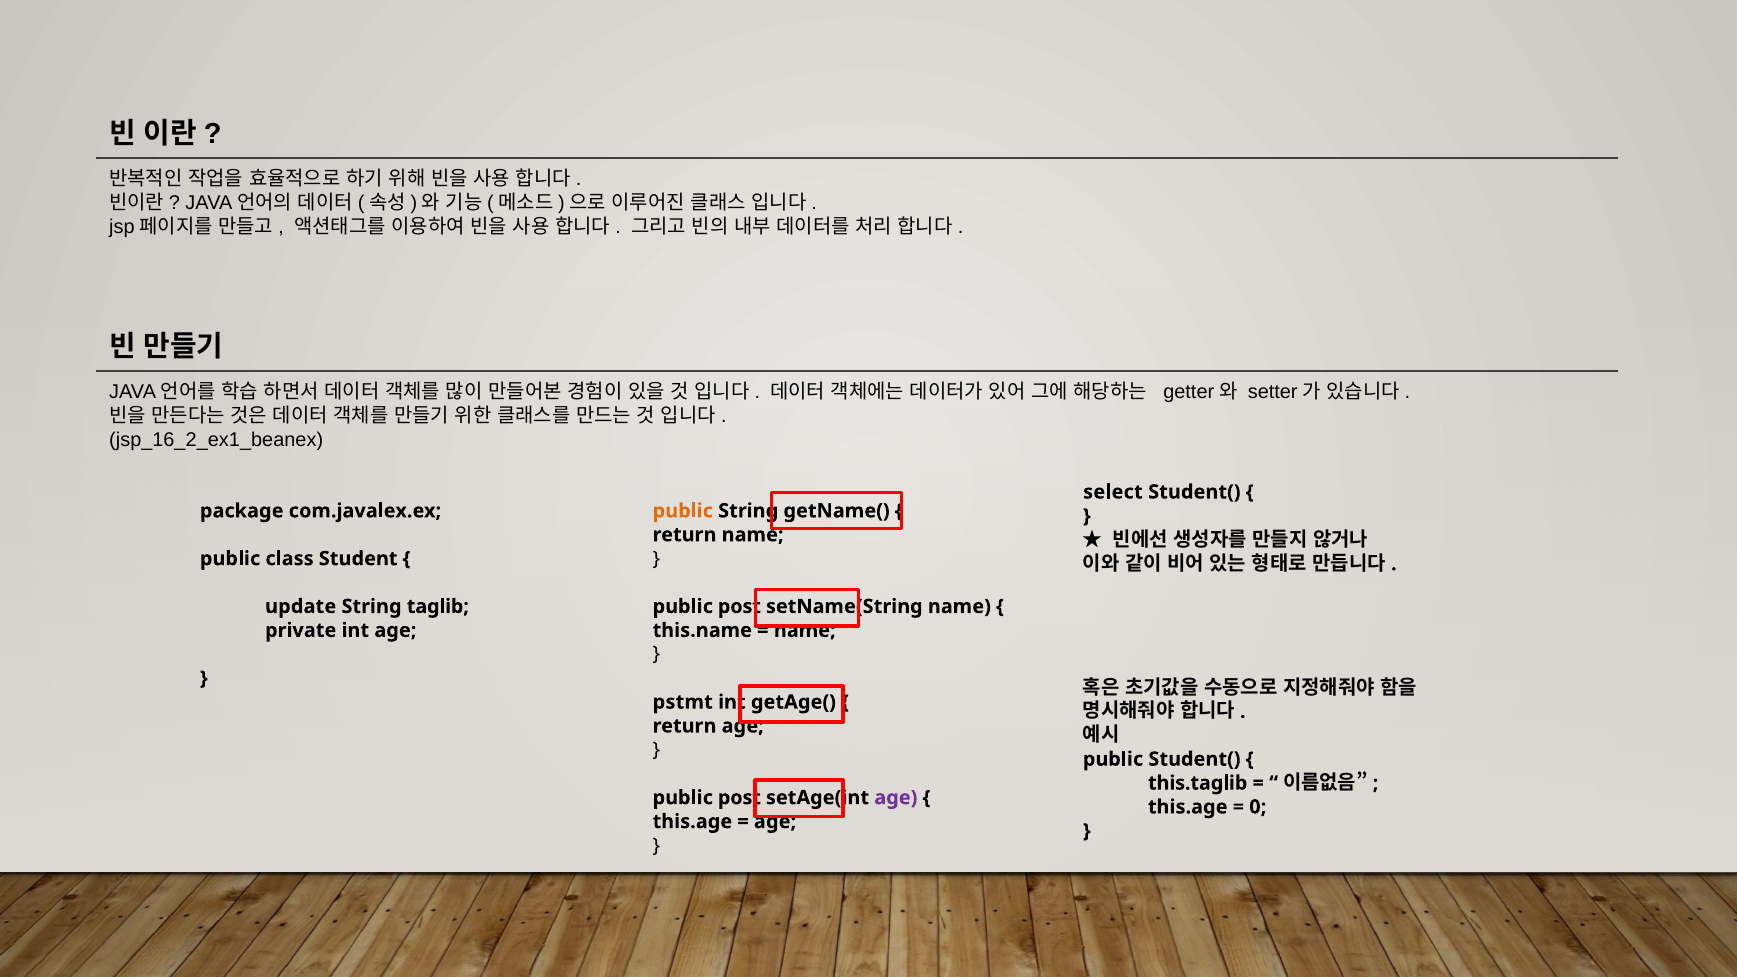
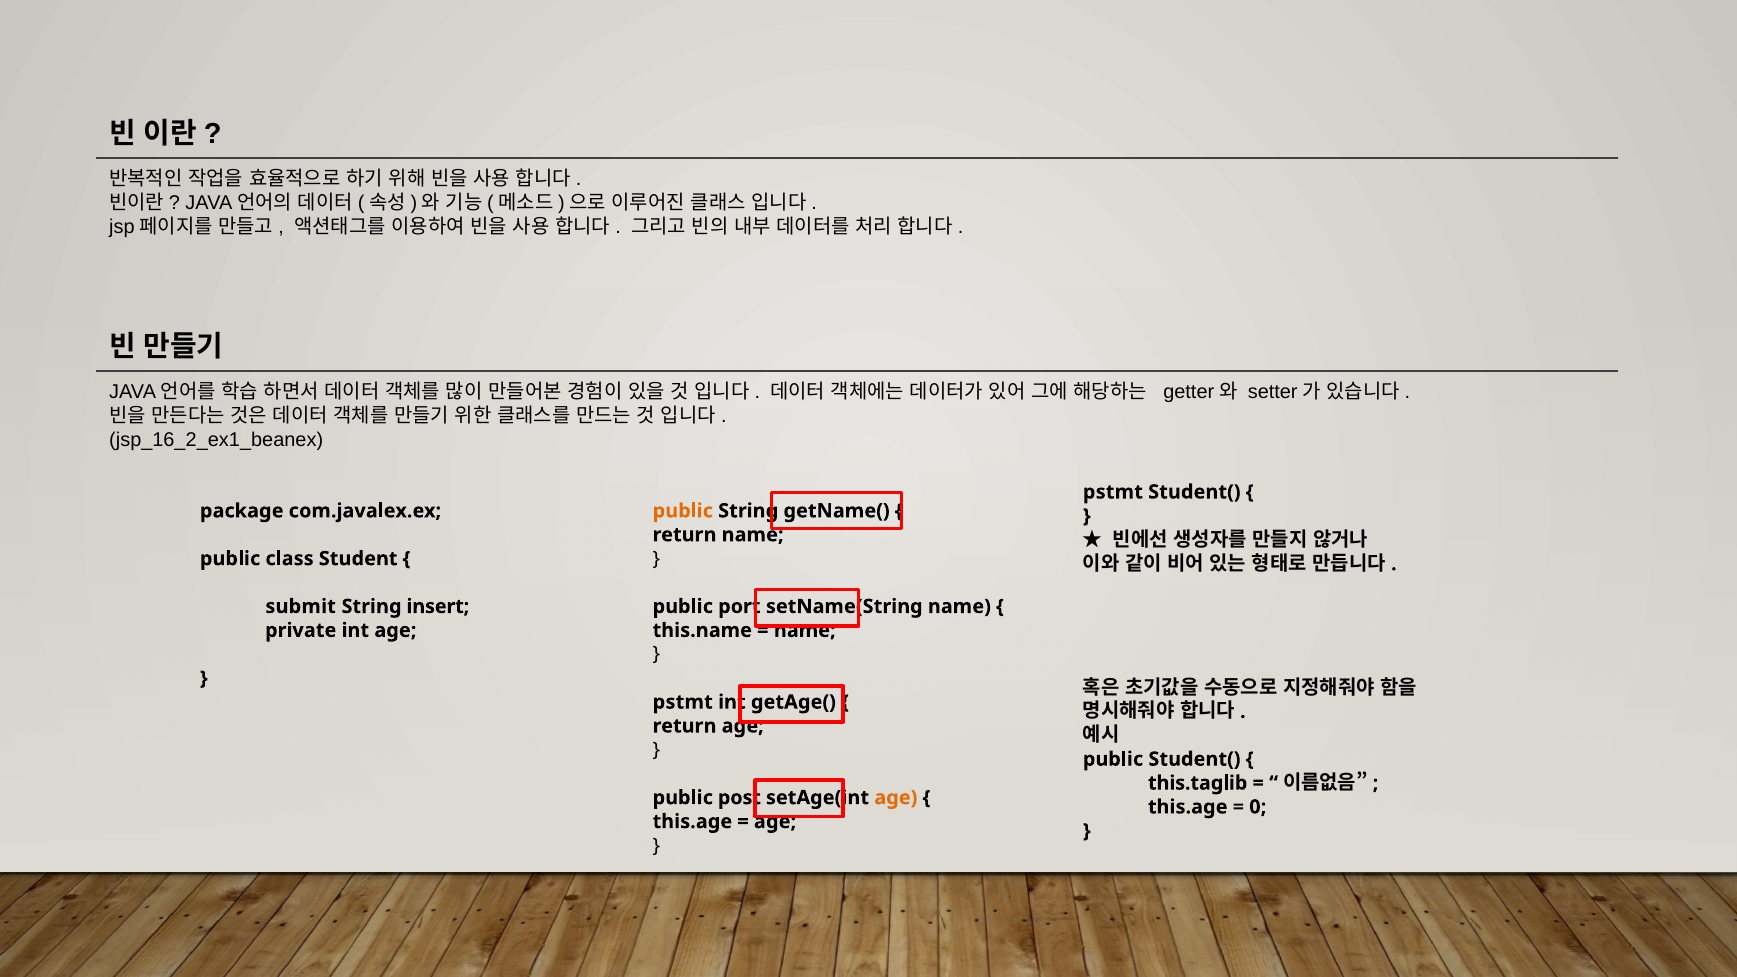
select at (1113, 492): select -> pstmt
update: update -> submit
taglib: taglib -> insert
post at (739, 606): post -> port
age at (896, 798) colour: purple -> orange
